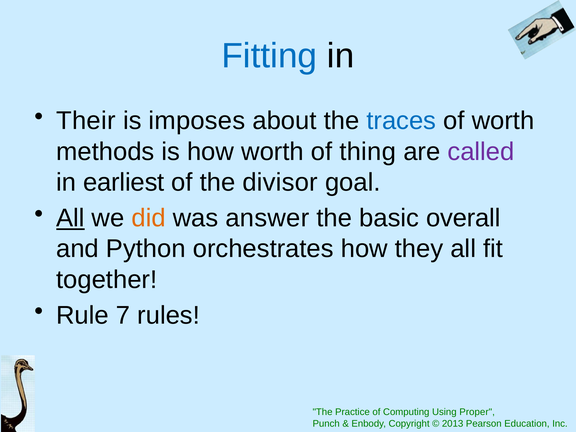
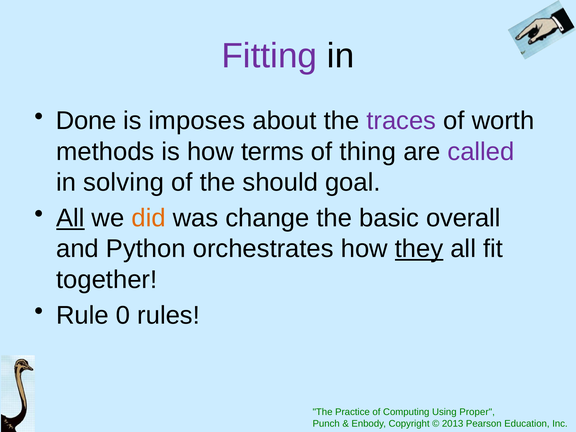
Fitting colour: blue -> purple
Their: Their -> Done
traces colour: blue -> purple
how worth: worth -> terms
earliest: earliest -> solving
divisor: divisor -> should
answer: answer -> change
they underline: none -> present
7: 7 -> 0
